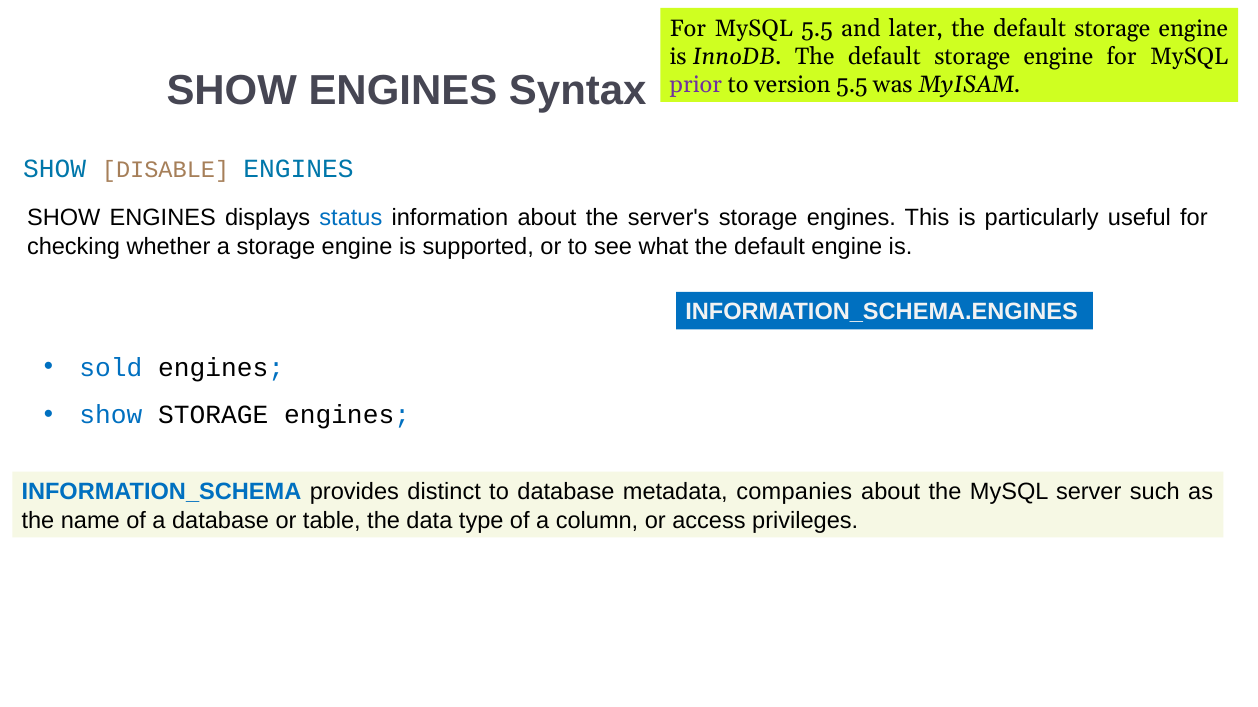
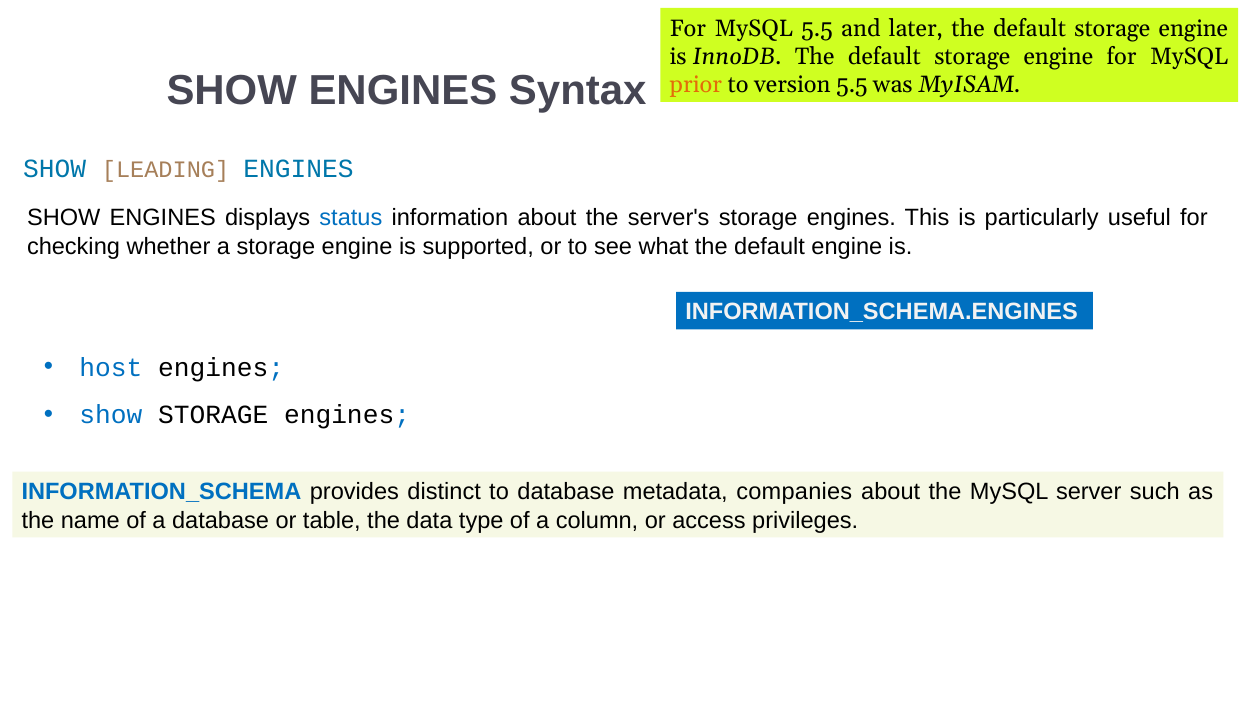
prior colour: purple -> orange
DISABLE: DISABLE -> LEADING
sold: sold -> host
